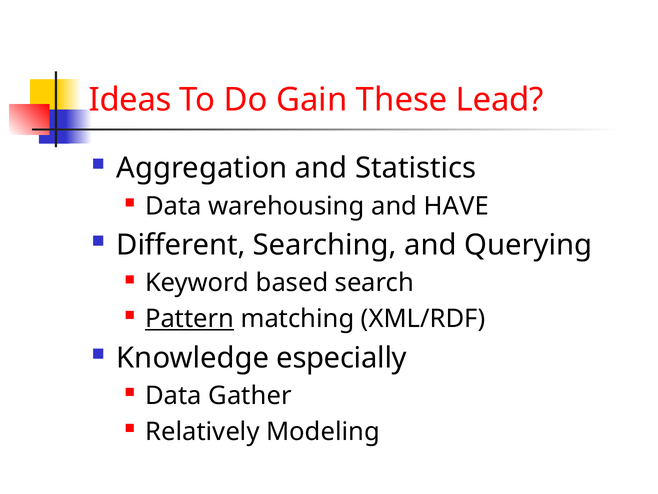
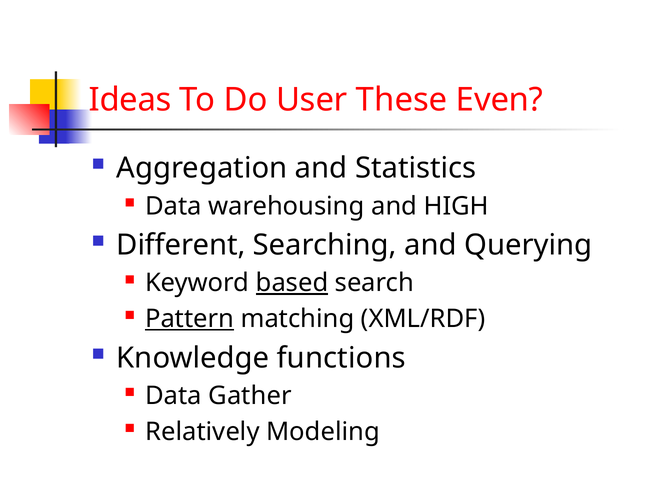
Gain: Gain -> User
Lead: Lead -> Even
HAVE: HAVE -> HIGH
based underline: none -> present
especially: especially -> functions
